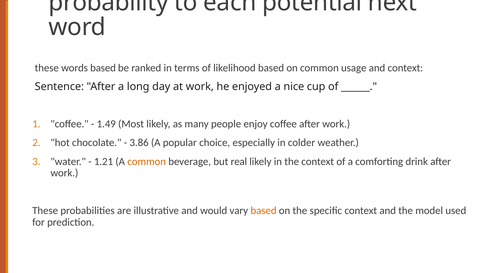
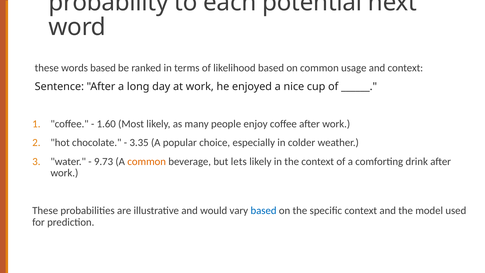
1.49: 1.49 -> 1.60
3.86: 3.86 -> 3.35
1.21: 1.21 -> 9.73
real: real -> lets
based at (264, 210) colour: orange -> blue
